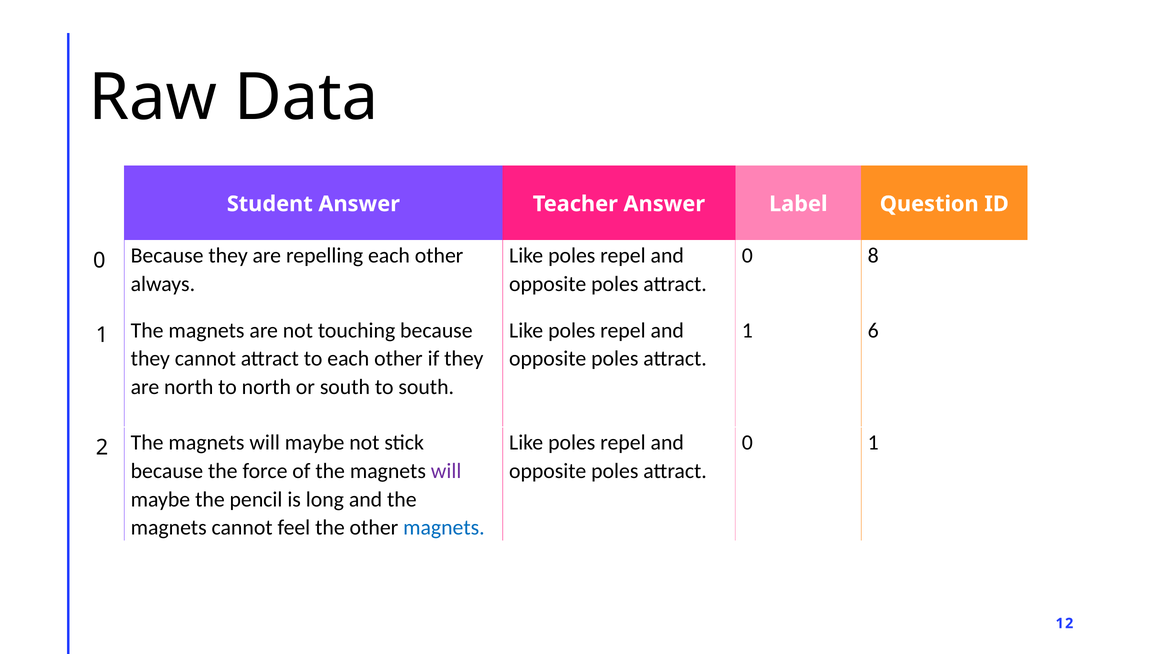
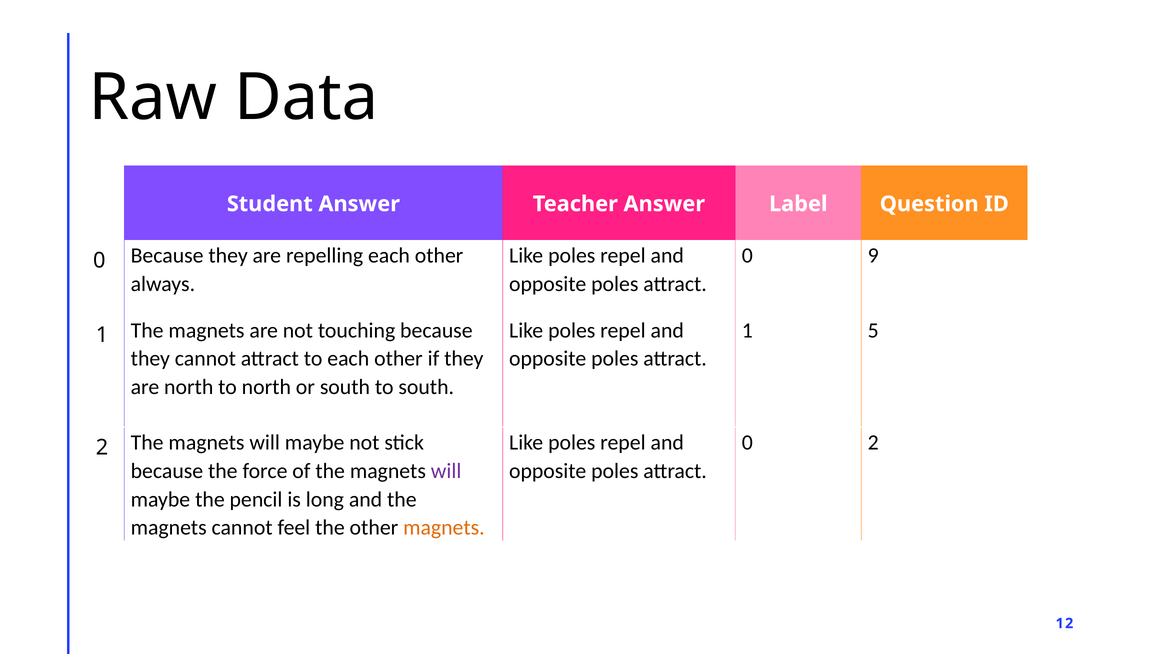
8: 8 -> 9
6: 6 -> 5
0 1: 1 -> 2
magnets at (444, 527) colour: blue -> orange
